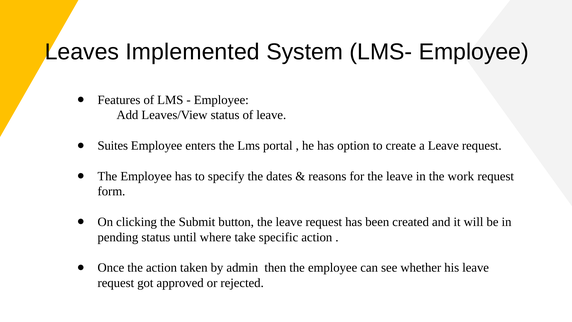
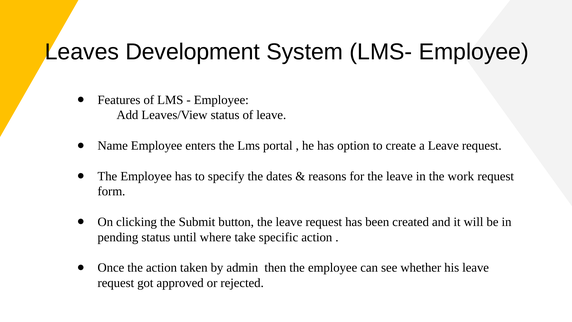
Implemented: Implemented -> Development
Suites: Suites -> Name
